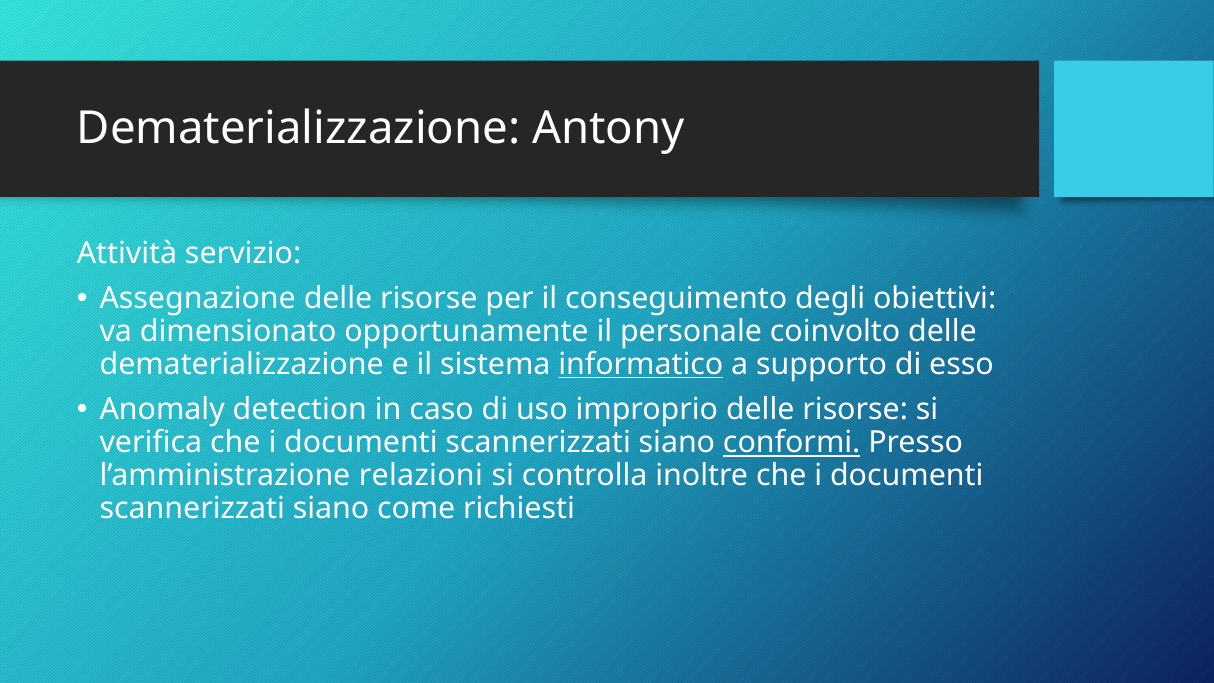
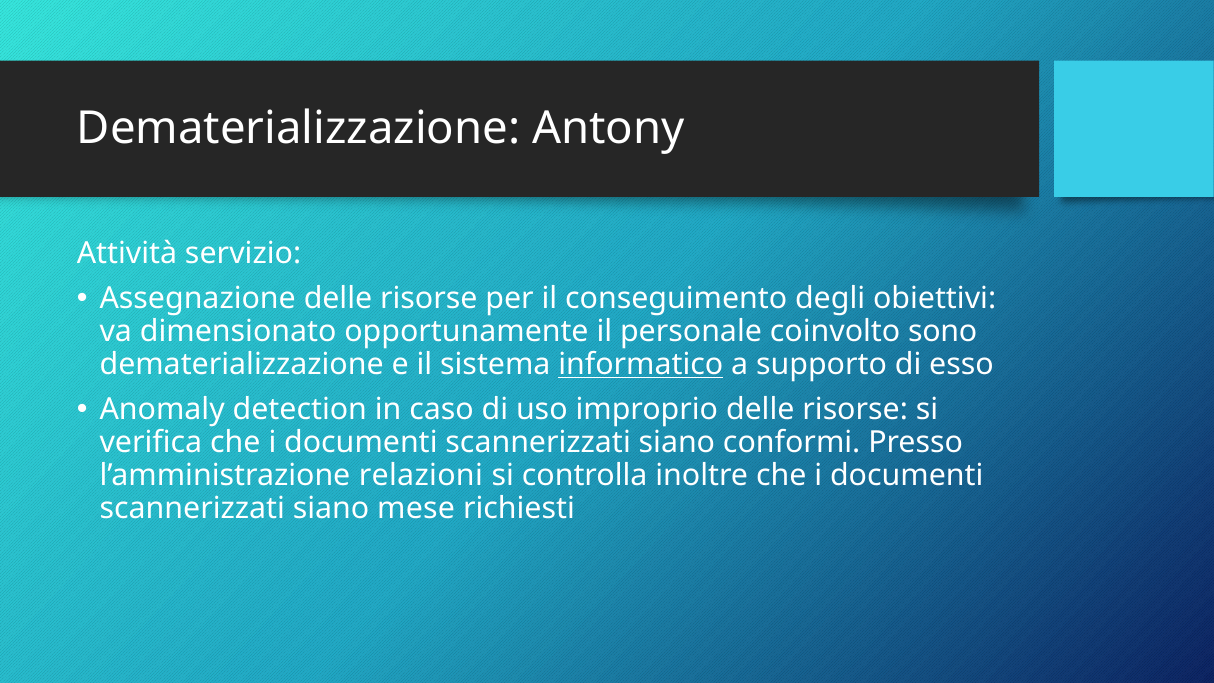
coinvolto delle: delle -> sono
conformi underline: present -> none
come: come -> mese
